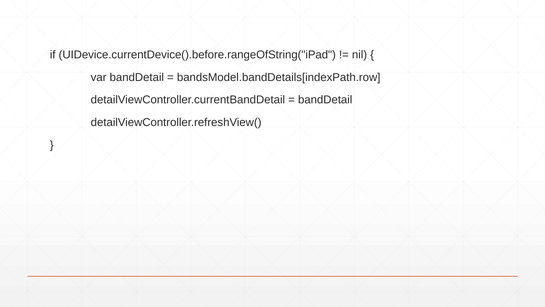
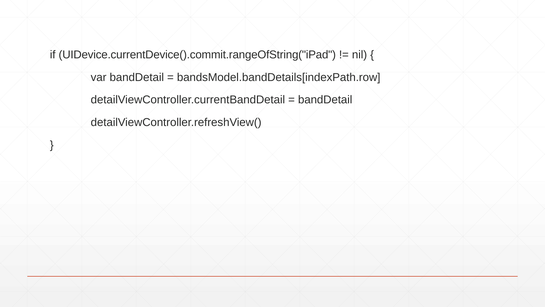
UIDevice.currentDevice().before.rangeOfString("iPad: UIDevice.currentDevice().before.rangeOfString("iPad -> UIDevice.currentDevice().commit.rangeOfString("iPad
